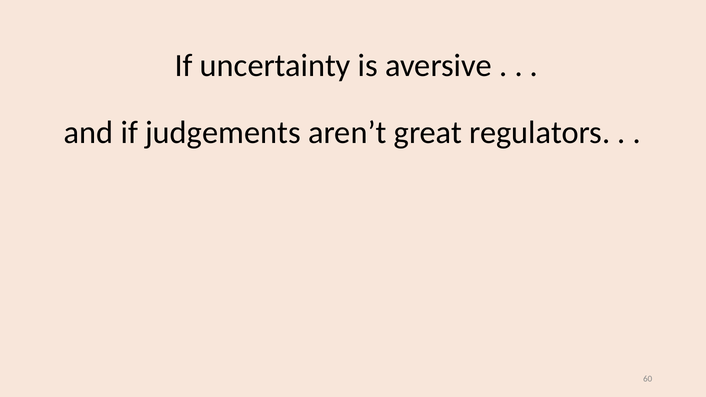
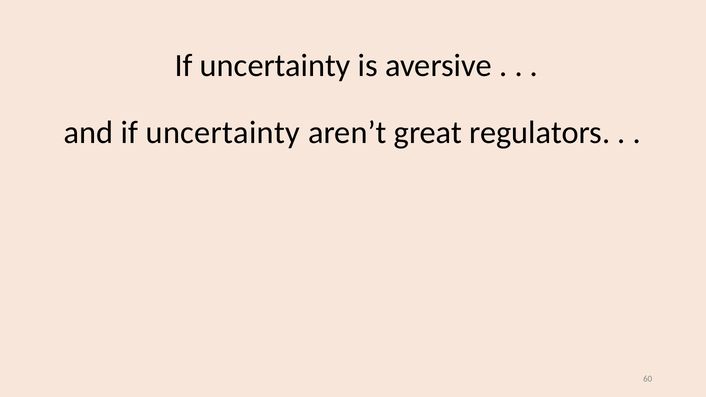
and if judgements: judgements -> uncertainty
